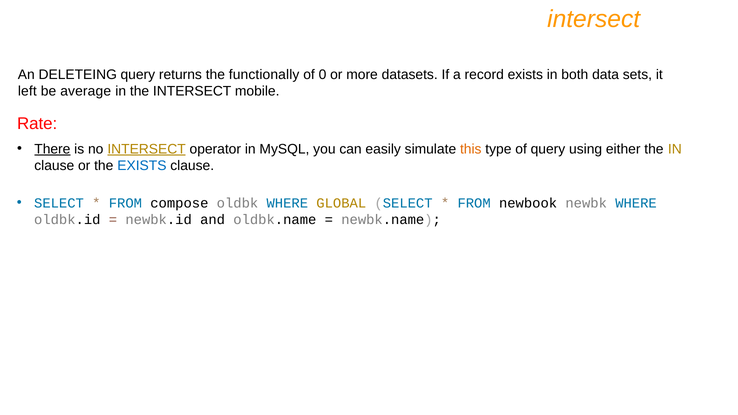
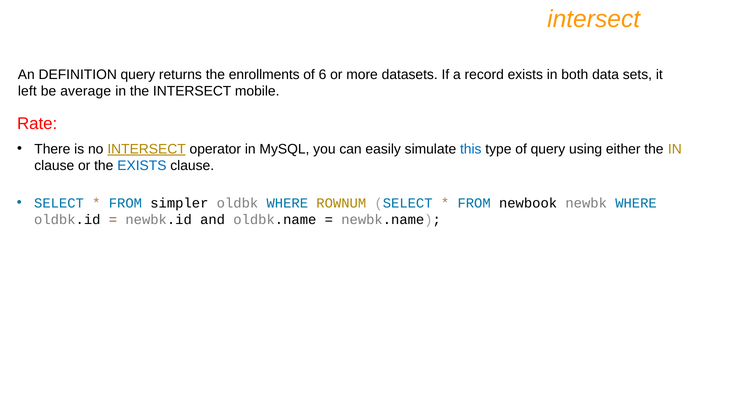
DELETEING: DELETEING -> DEFINITION
functionally: functionally -> enrollments
0: 0 -> 6
There underline: present -> none
this colour: orange -> blue
compose: compose -> simpler
GLOBAL: GLOBAL -> ROWNUM
